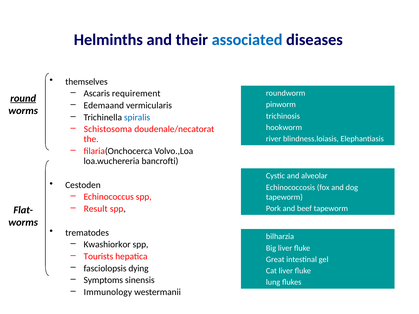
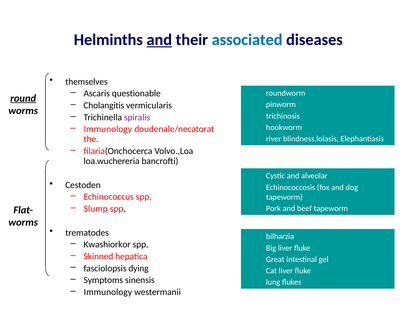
and at (159, 40) underline: none -> present
requirement: requirement -> questionable
Edemaand: Edemaand -> Cholangitis
spiralis colour: blue -> purple
Schistosoma at (108, 129): Schistosoma -> Immunology
Result: Result -> Slump
Tourists: Tourists -> Skinned
